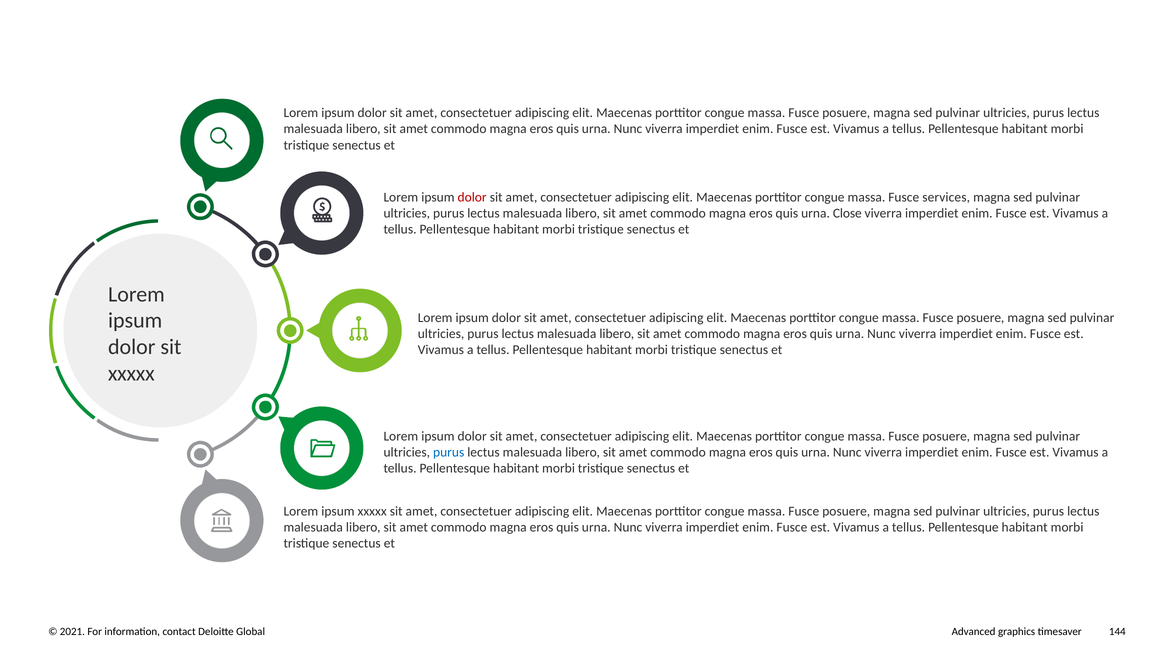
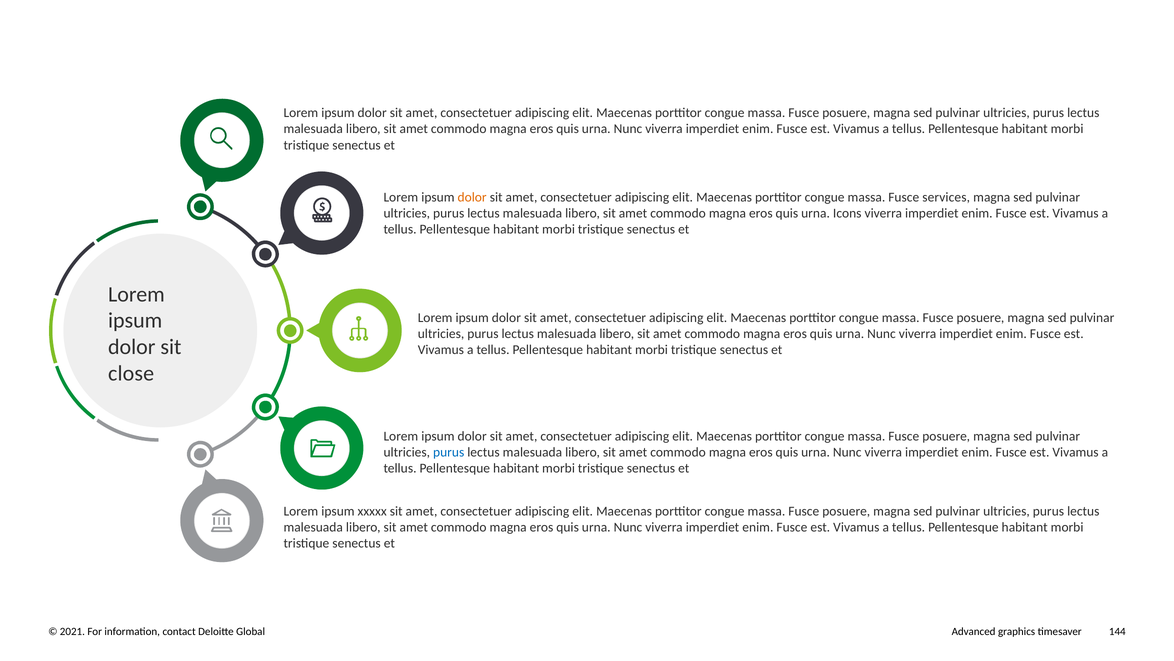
dolor at (472, 197) colour: red -> orange
Close: Close -> Icons
xxxxx at (131, 373): xxxxx -> close
